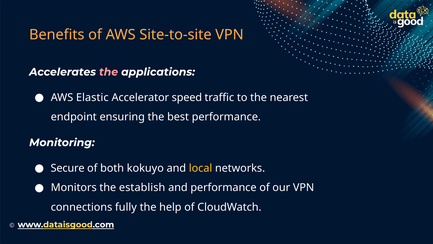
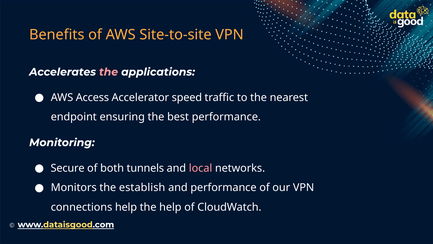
Elastic: Elastic -> Access
kokuyo: kokuyo -> tunnels
local colour: yellow -> pink
connections fully: fully -> help
